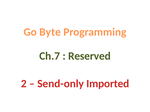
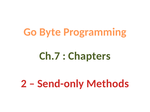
Reserved: Reserved -> Chapters
Imported: Imported -> Methods
